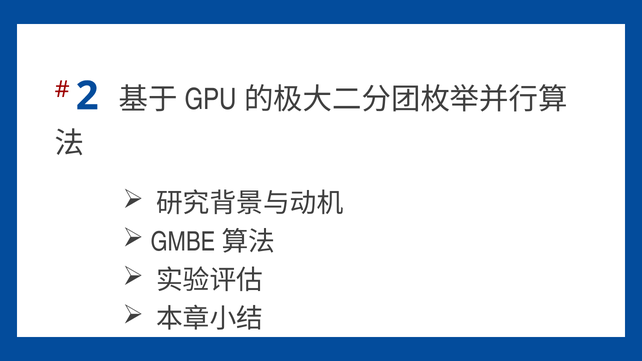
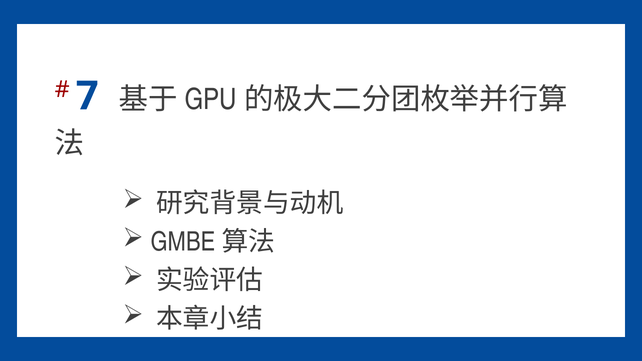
2: 2 -> 7
